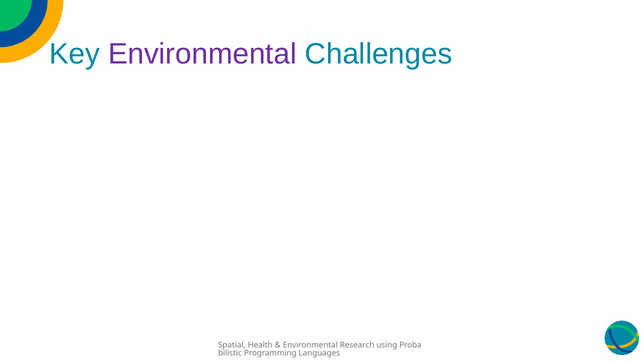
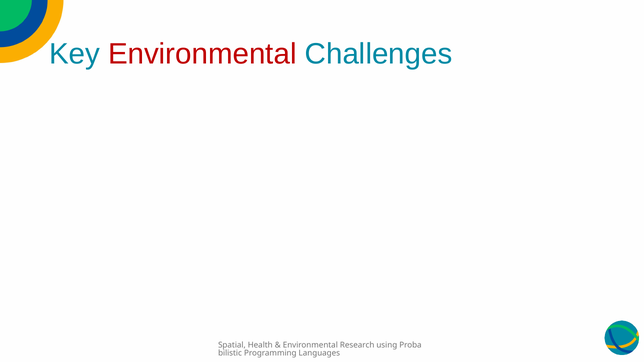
Environmental at (202, 54) colour: purple -> red
